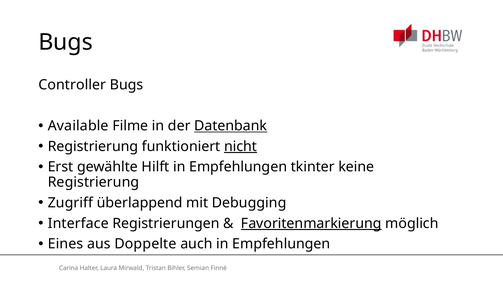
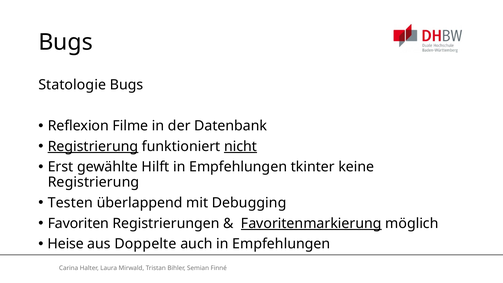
Controller: Controller -> Statologie
Available: Available -> Reflexion
Datenbank underline: present -> none
Registrierung at (93, 146) underline: none -> present
Zugriff: Zugriff -> Testen
Interface: Interface -> Favoriten
Eines: Eines -> Heise
